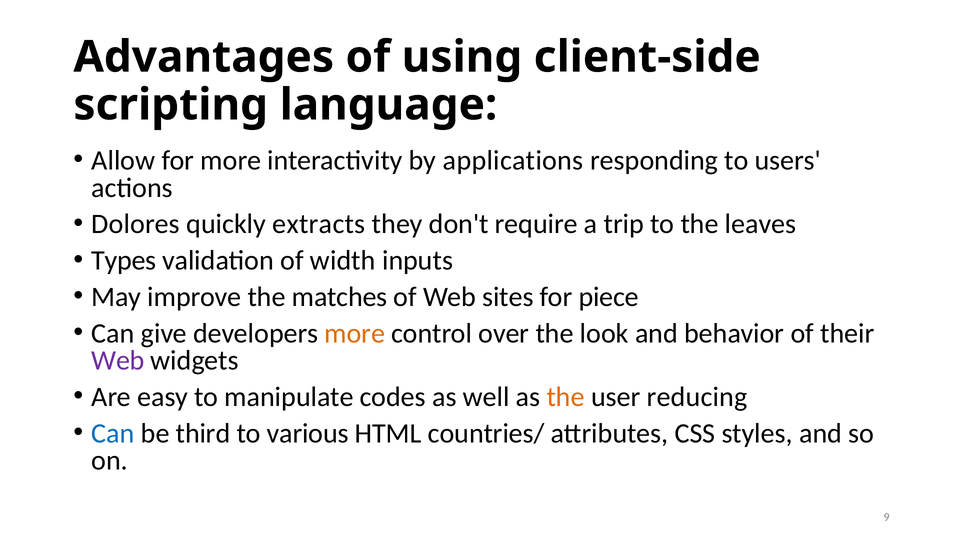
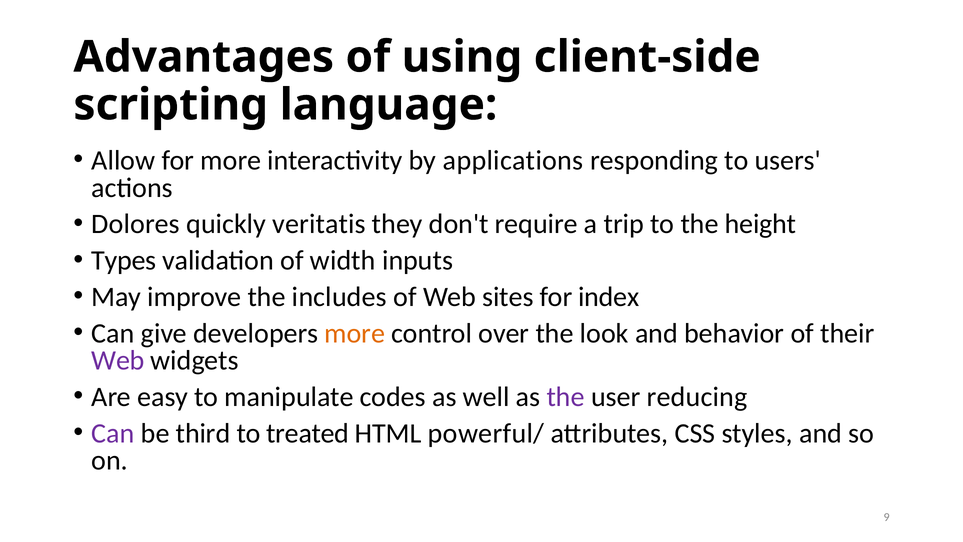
extracts: extracts -> veritatis
leaves: leaves -> height
matches: matches -> includes
piece: piece -> index
the at (566, 397) colour: orange -> purple
Can at (113, 433) colour: blue -> purple
various: various -> treated
countries/: countries/ -> powerful/
